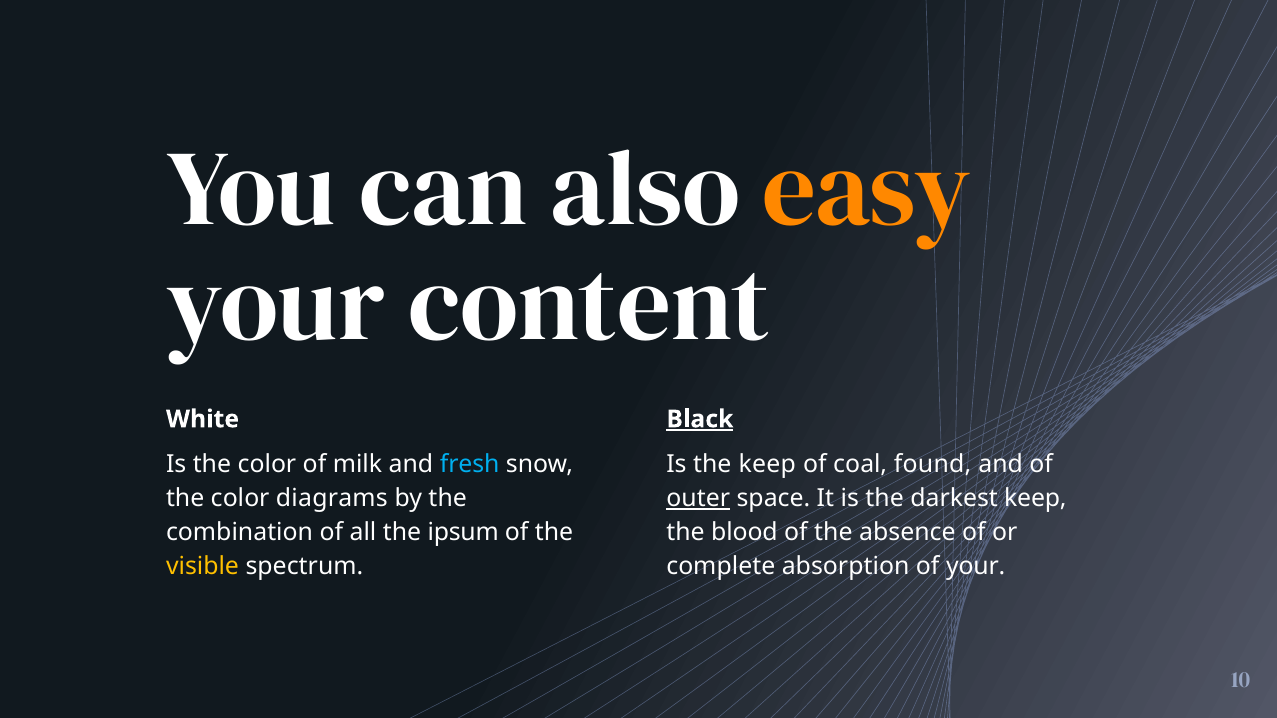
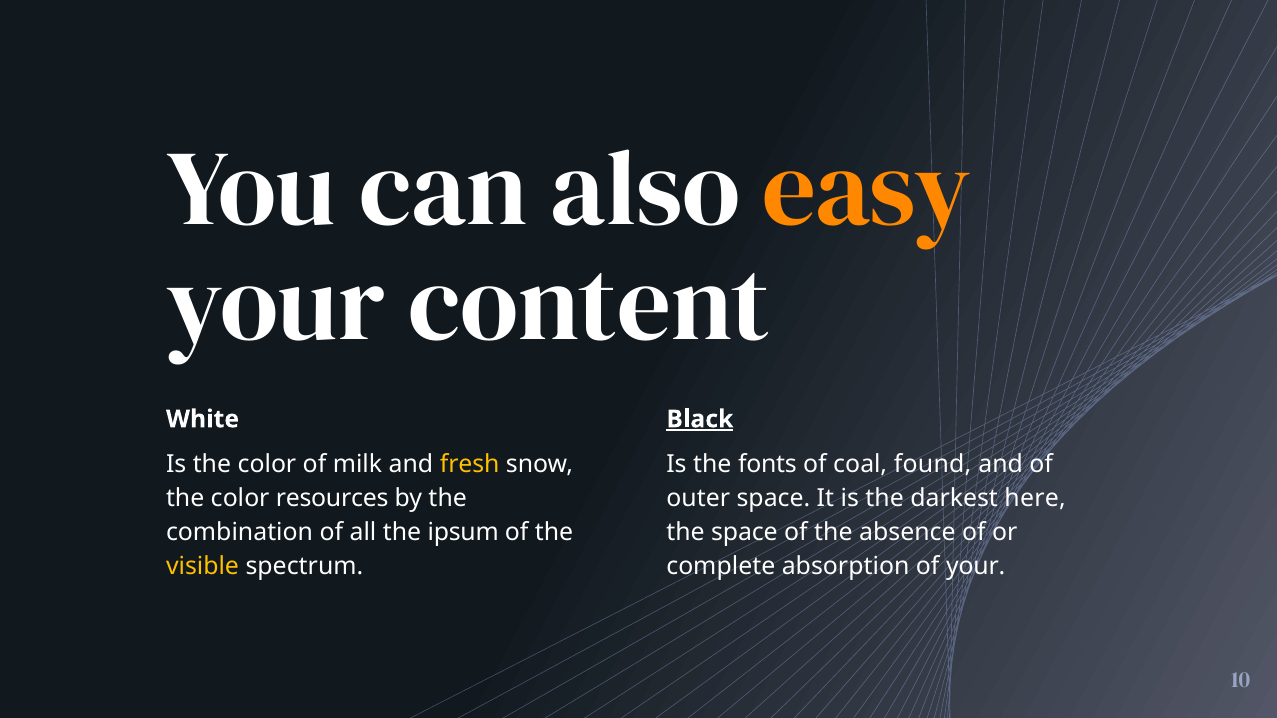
fresh colour: light blue -> yellow
the keep: keep -> fonts
diagrams: diagrams -> resources
outer underline: present -> none
darkest keep: keep -> here
the blood: blood -> space
